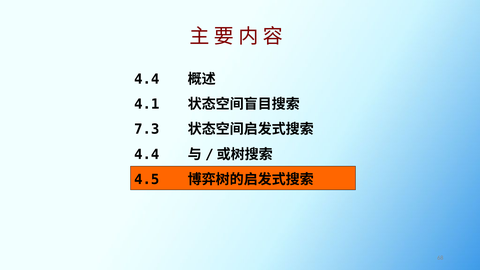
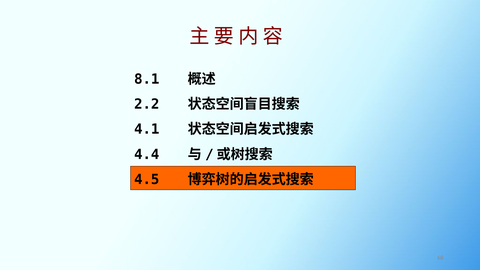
4.4 at (147, 79): 4.4 -> 8.1
4.1: 4.1 -> 2.2
7.3: 7.3 -> 4.1
